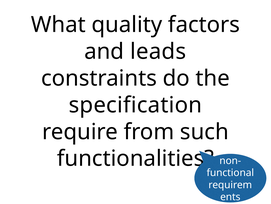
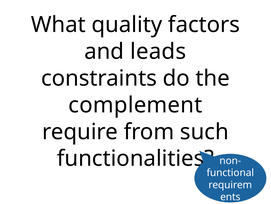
specification: specification -> complement
